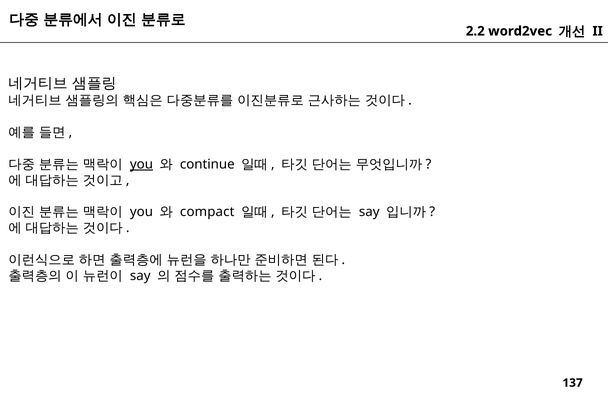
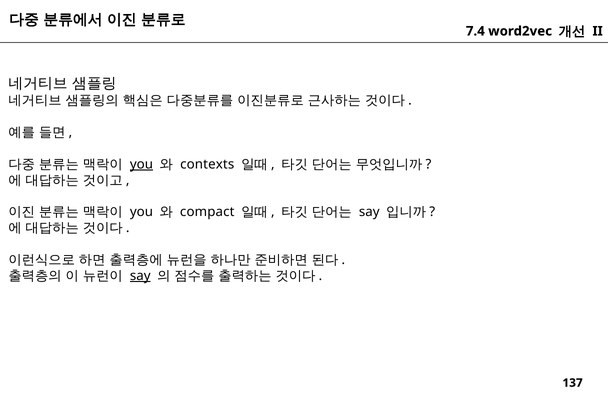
2.2: 2.2 -> 7.4
continue: continue -> contexts
say at (140, 276) underline: none -> present
